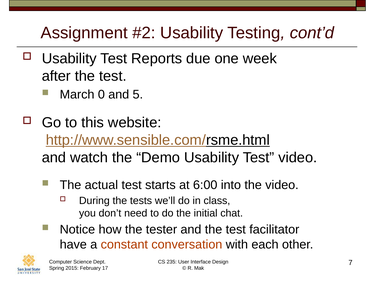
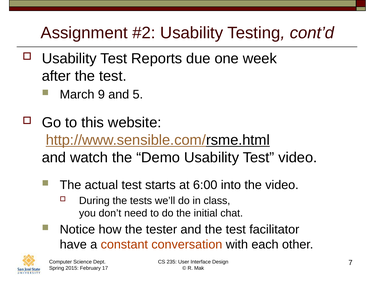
0: 0 -> 9
